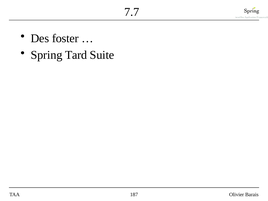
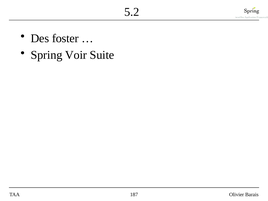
7.7: 7.7 -> 5.2
Tard: Tard -> Voir
